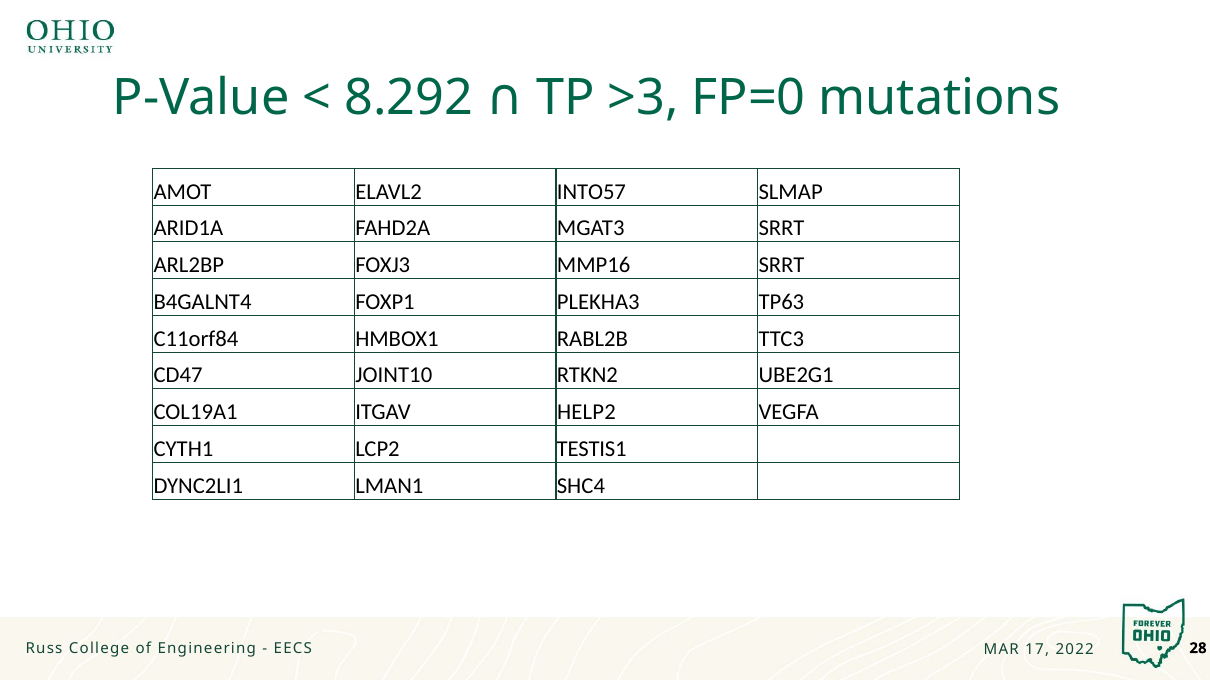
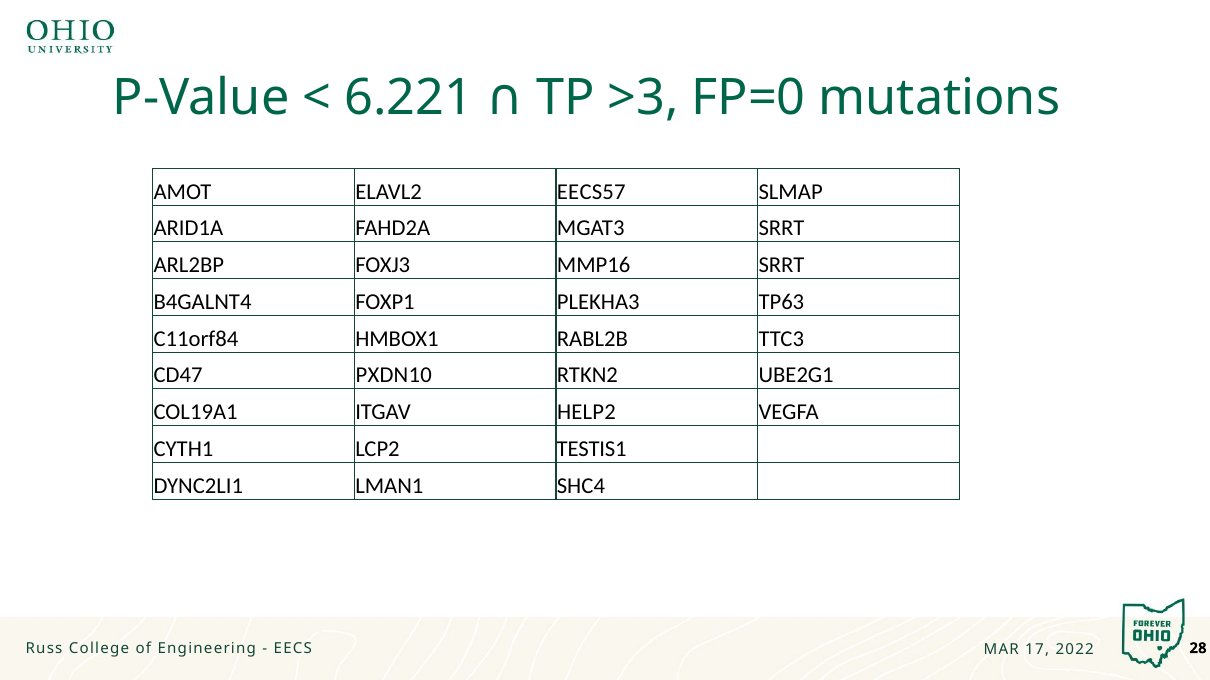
8.292: 8.292 -> 6.221
INTO57: INTO57 -> EECS57
JOINT10: JOINT10 -> PXDN10
